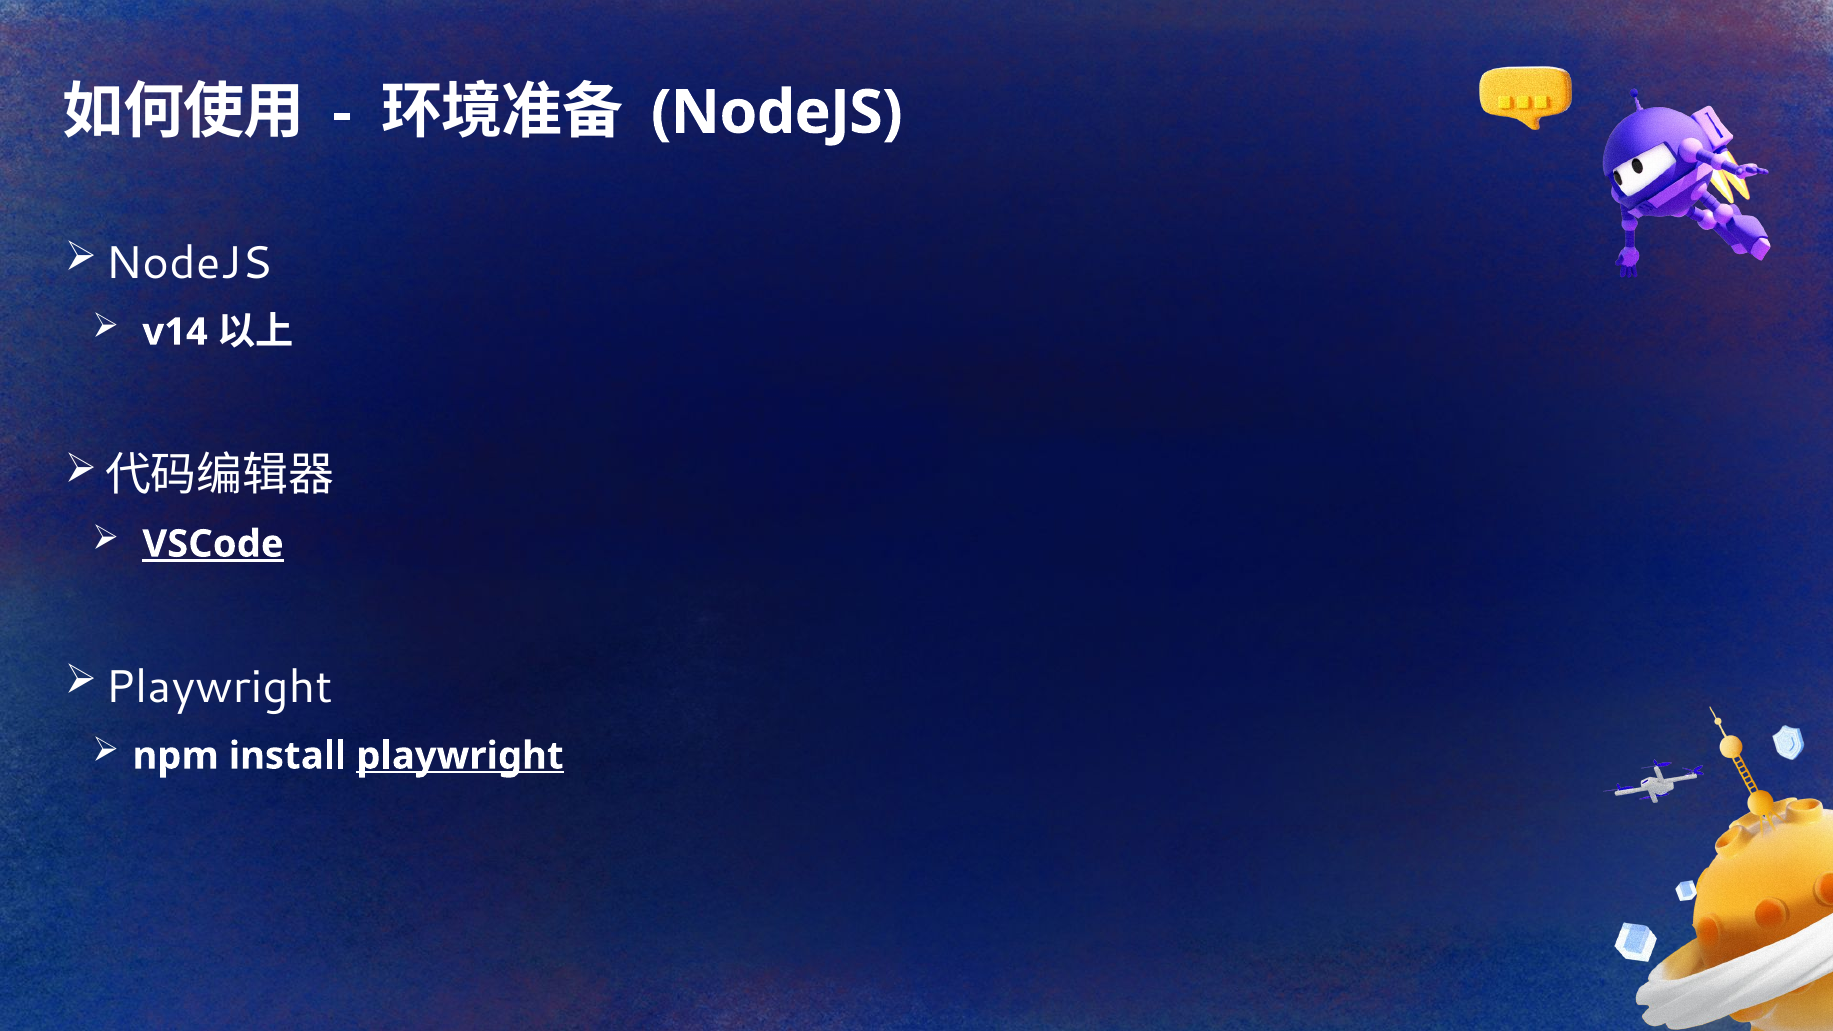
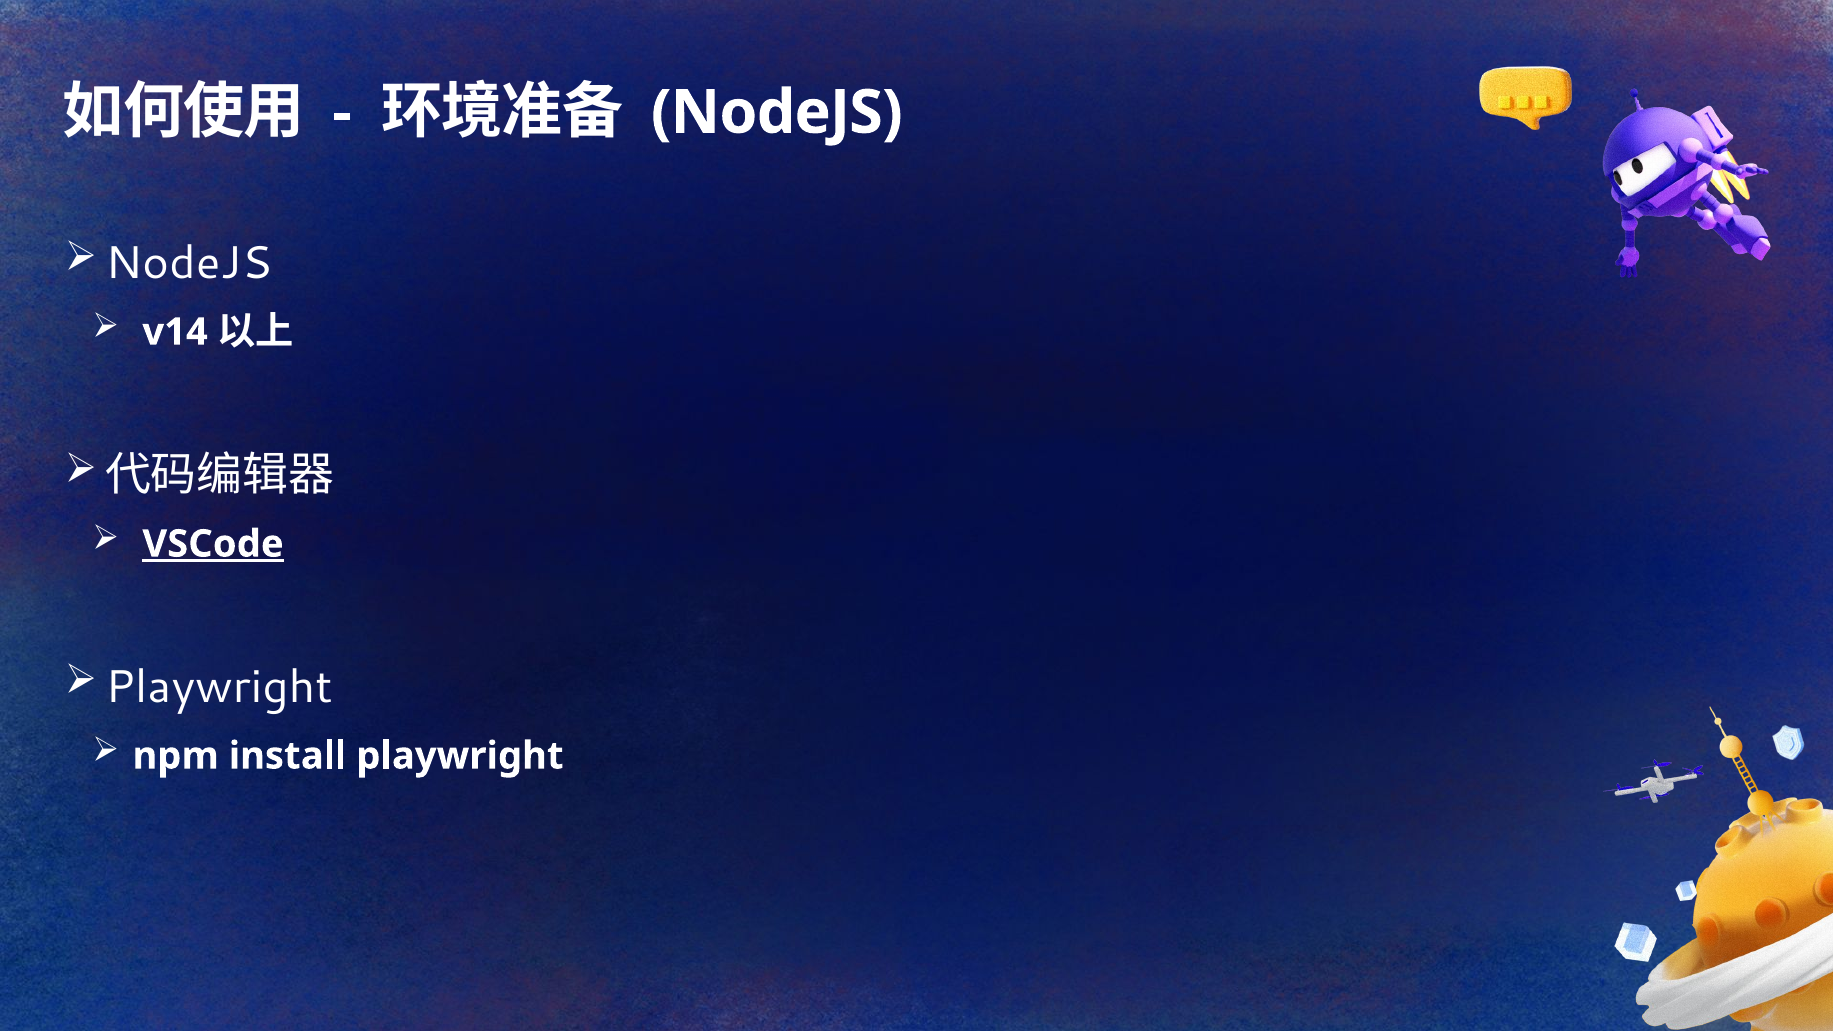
playwright at (460, 756) underline: present -> none
